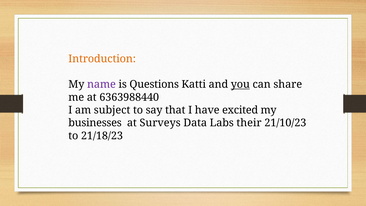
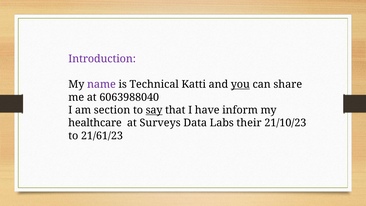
Introduction colour: orange -> purple
Questions: Questions -> Technical
6363988440: 6363988440 -> 6063988040
subject: subject -> section
say underline: none -> present
excited: excited -> inform
businesses: businesses -> healthcare
21/18/23: 21/18/23 -> 21/61/23
